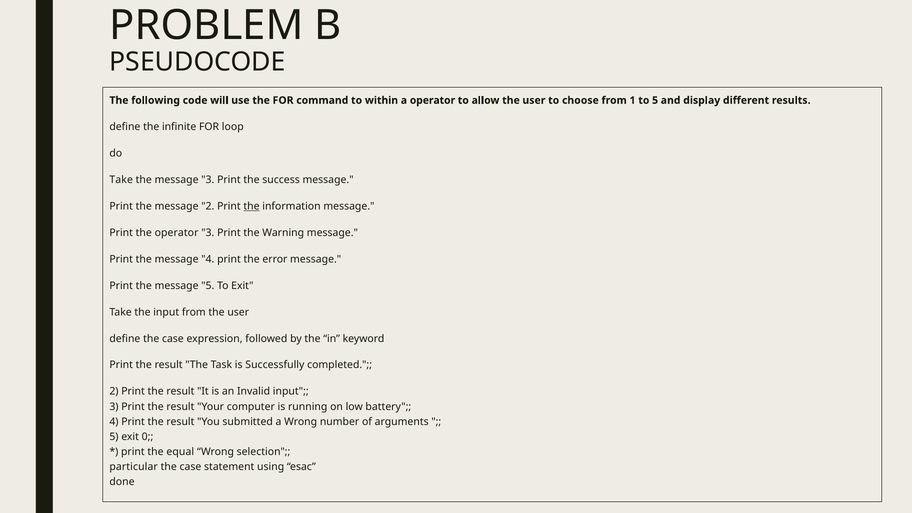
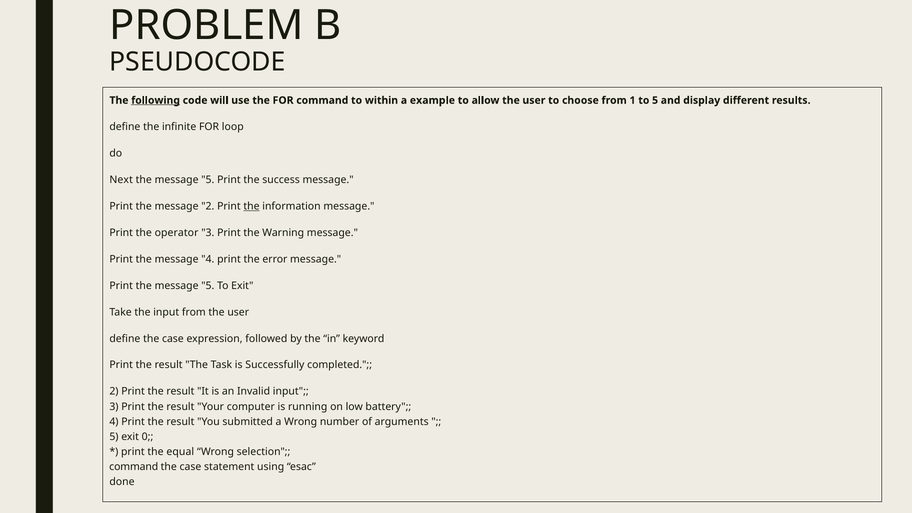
following underline: none -> present
a operator: operator -> example
Take at (121, 180): Take -> Next
3 at (208, 180): 3 -> 5
particular at (134, 467): particular -> command
